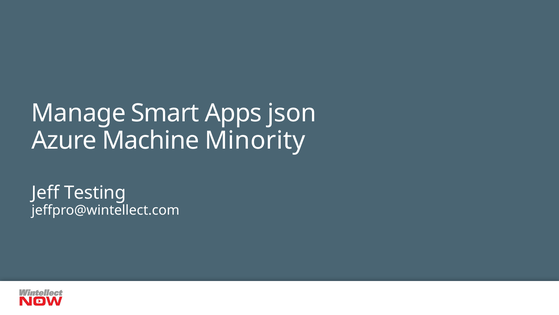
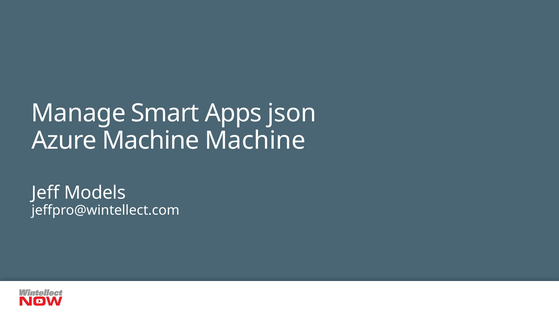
Machine Minority: Minority -> Machine
Testing: Testing -> Models
